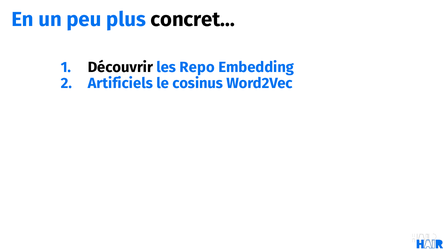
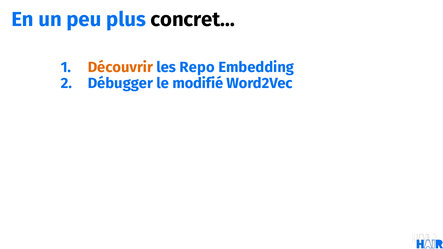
Découvrir colour: black -> orange
Artificiels: Artificiels -> Débugger
cosinus: cosinus -> modifié
